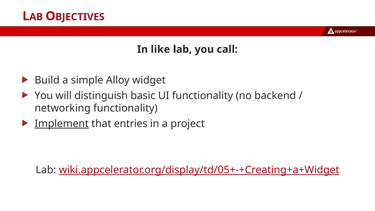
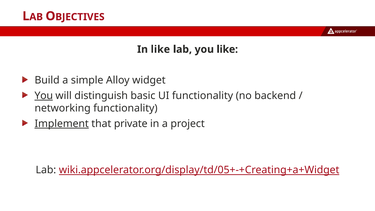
you call: call -> like
You at (44, 96) underline: none -> present
entries: entries -> private
